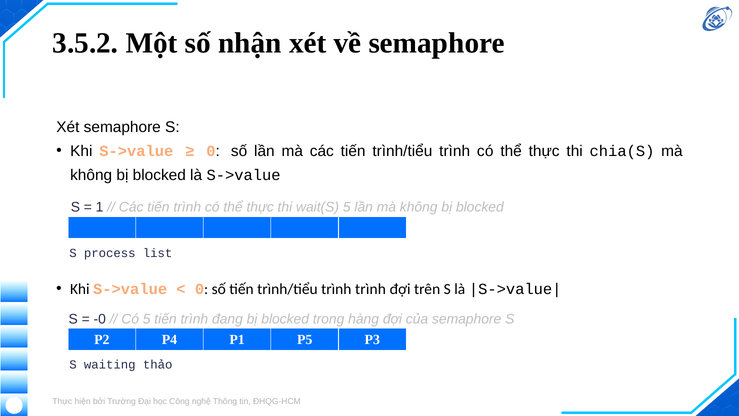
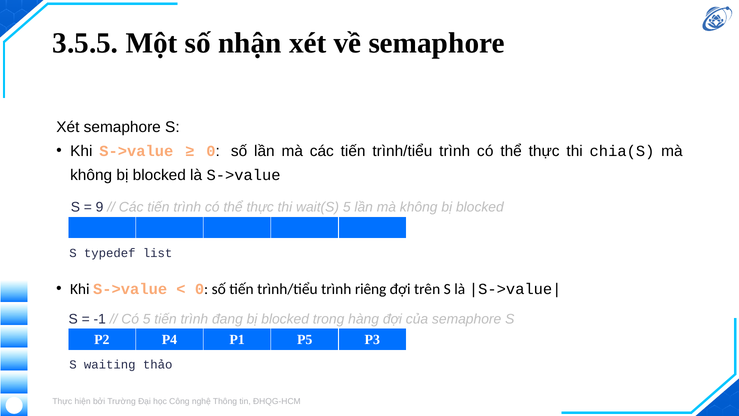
3.5.2: 3.5.2 -> 3.5.5
1: 1 -> 9
process: process -> typedef
trình trình: trình -> riêng
-0: -0 -> -1
